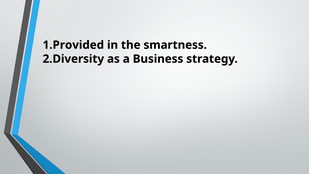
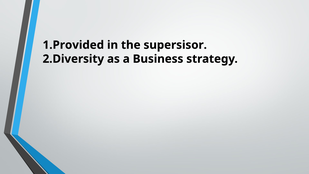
smartness: smartness -> supersisor
